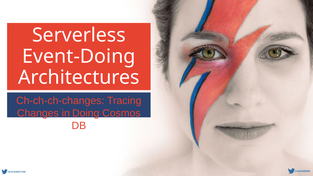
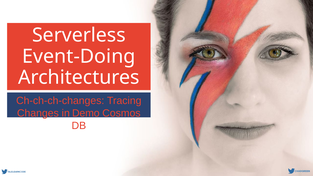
Doing: Doing -> Demo
